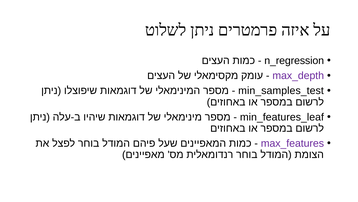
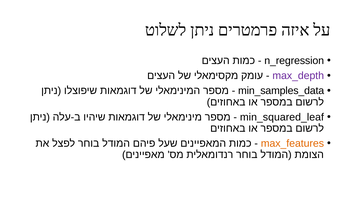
min_samples_test: min_samples_test -> min_samples_data
min_features_leaf: min_features_leaf -> min_squared_leaf
max_features colour: purple -> orange
